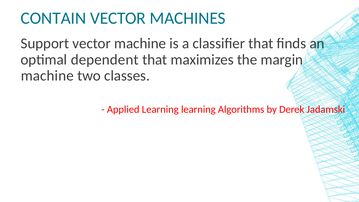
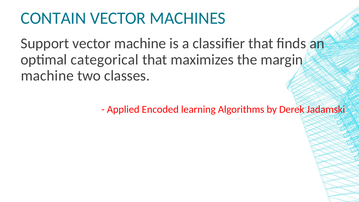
dependent: dependent -> categorical
Applied Learning: Learning -> Encoded
